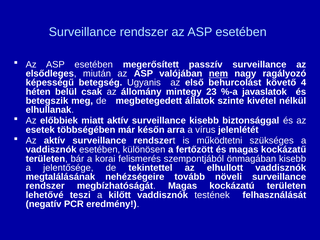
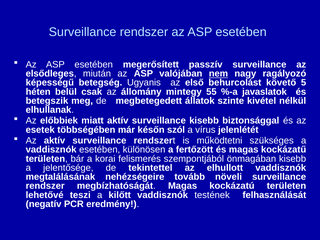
4: 4 -> 5
23: 23 -> 55
arra: arra -> szól
